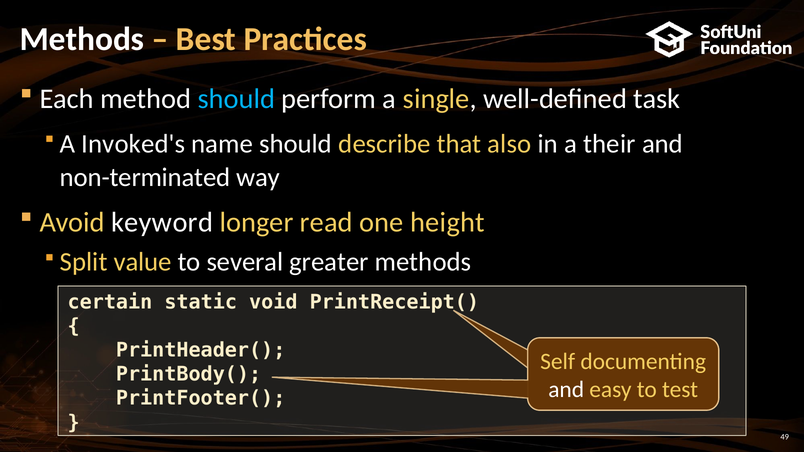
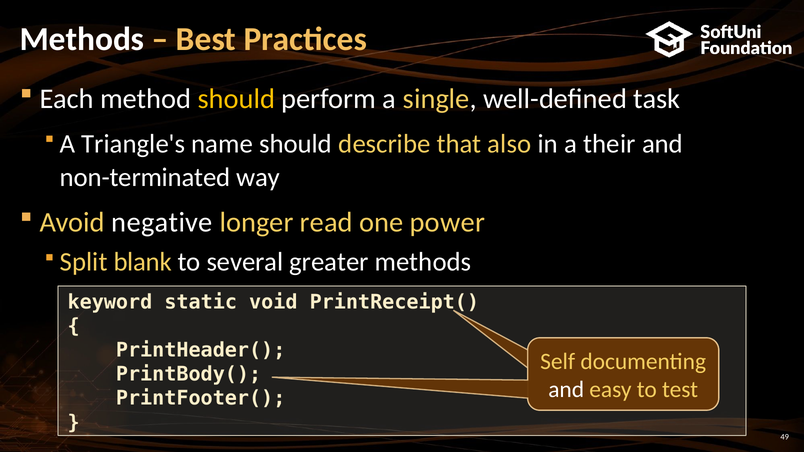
should at (236, 99) colour: light blue -> yellow
Invoked's: Invoked's -> Triangle's
keyword: keyword -> negative
height: height -> power
value: value -> blank
certain: certain -> keyword
